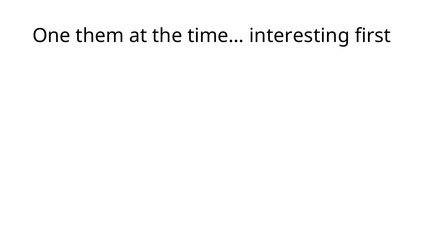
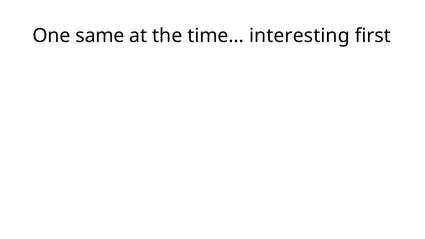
them: them -> same
